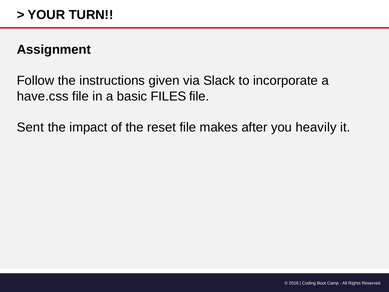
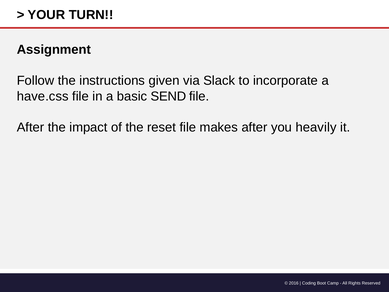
FILES: FILES -> SEND
Sent at (30, 127): Sent -> After
